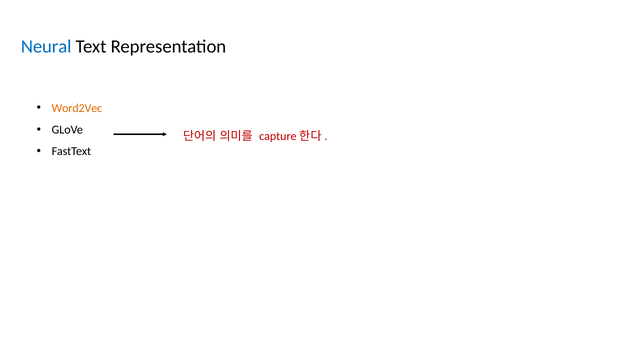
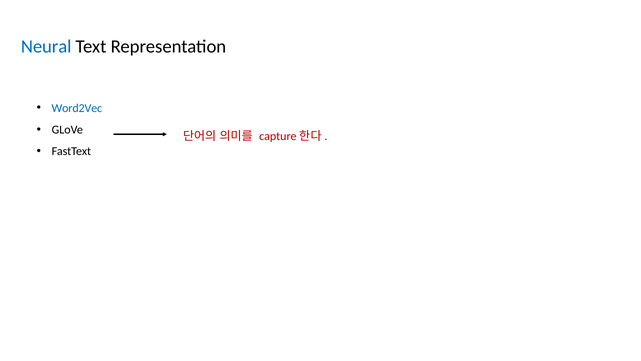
Word2Vec colour: orange -> blue
